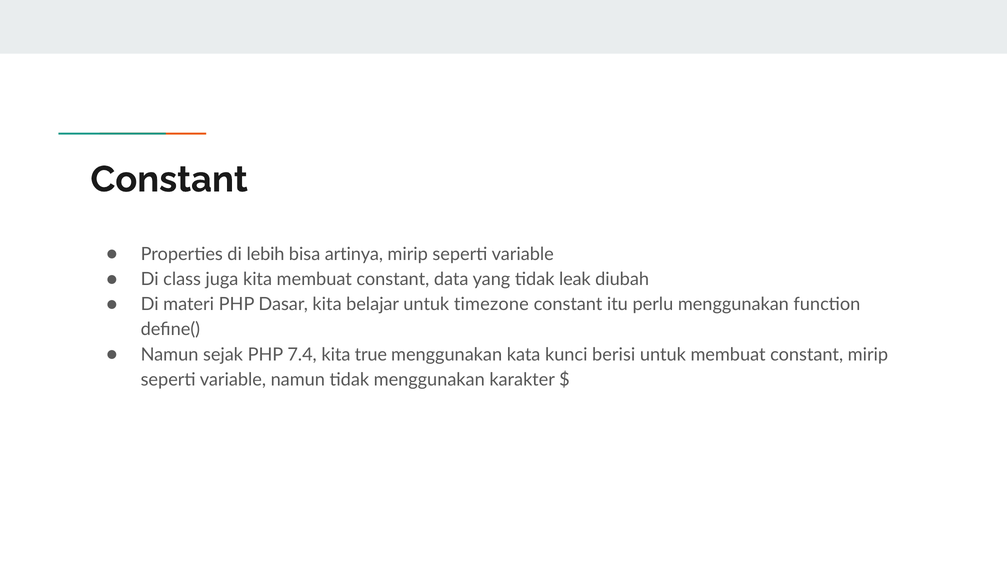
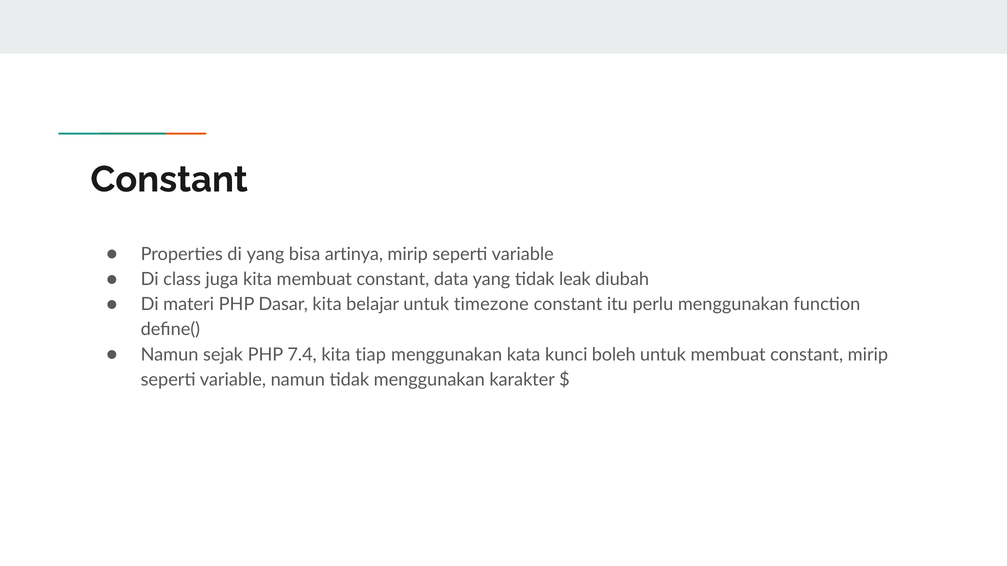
di lebih: lebih -> yang
true: true -> tiap
berisi: berisi -> boleh
